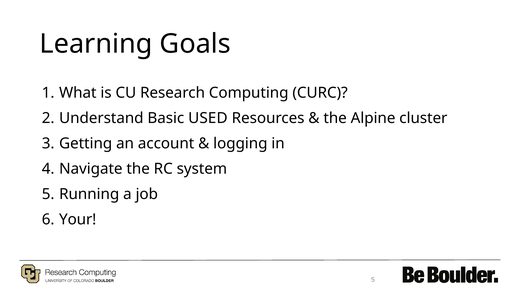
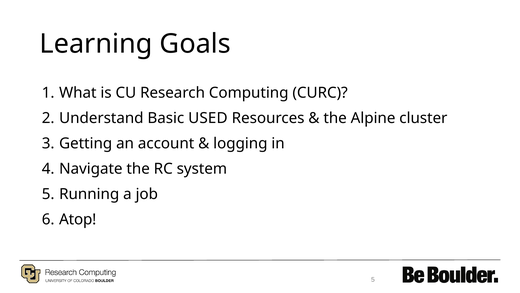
Your: Your -> Atop
